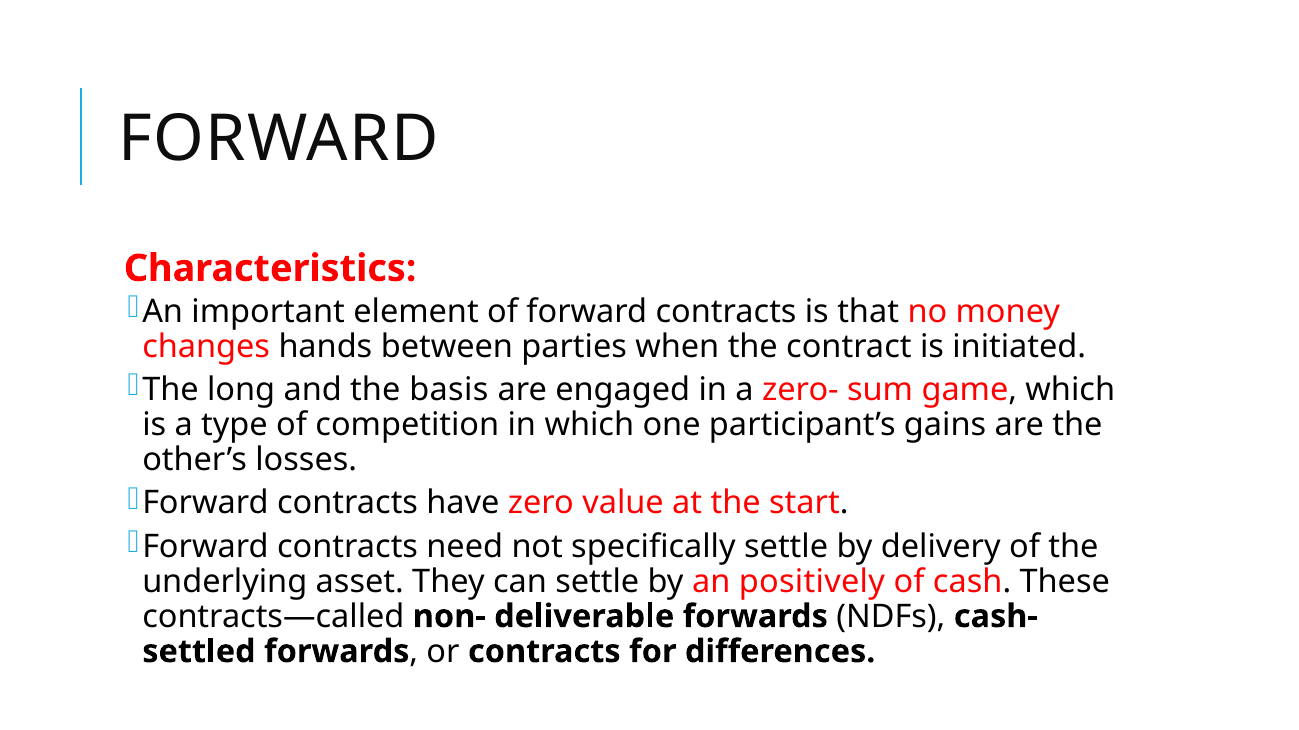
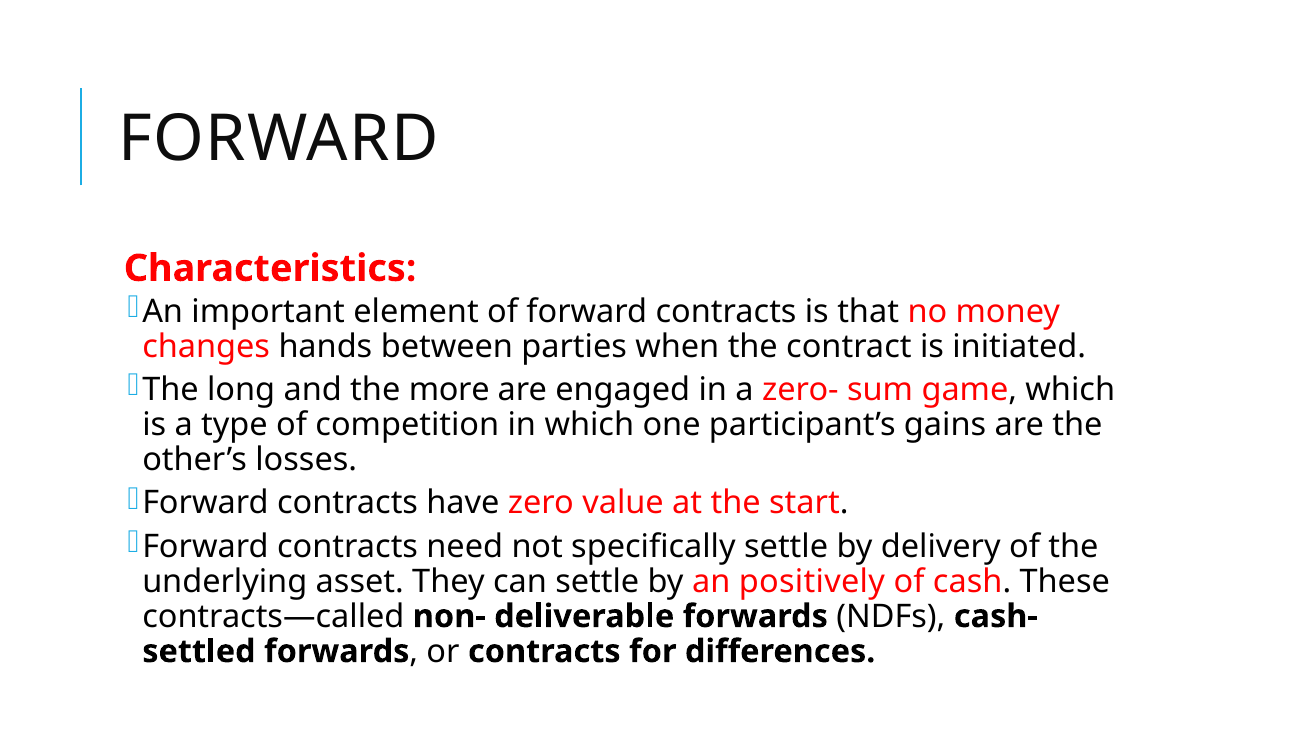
basis: basis -> more
